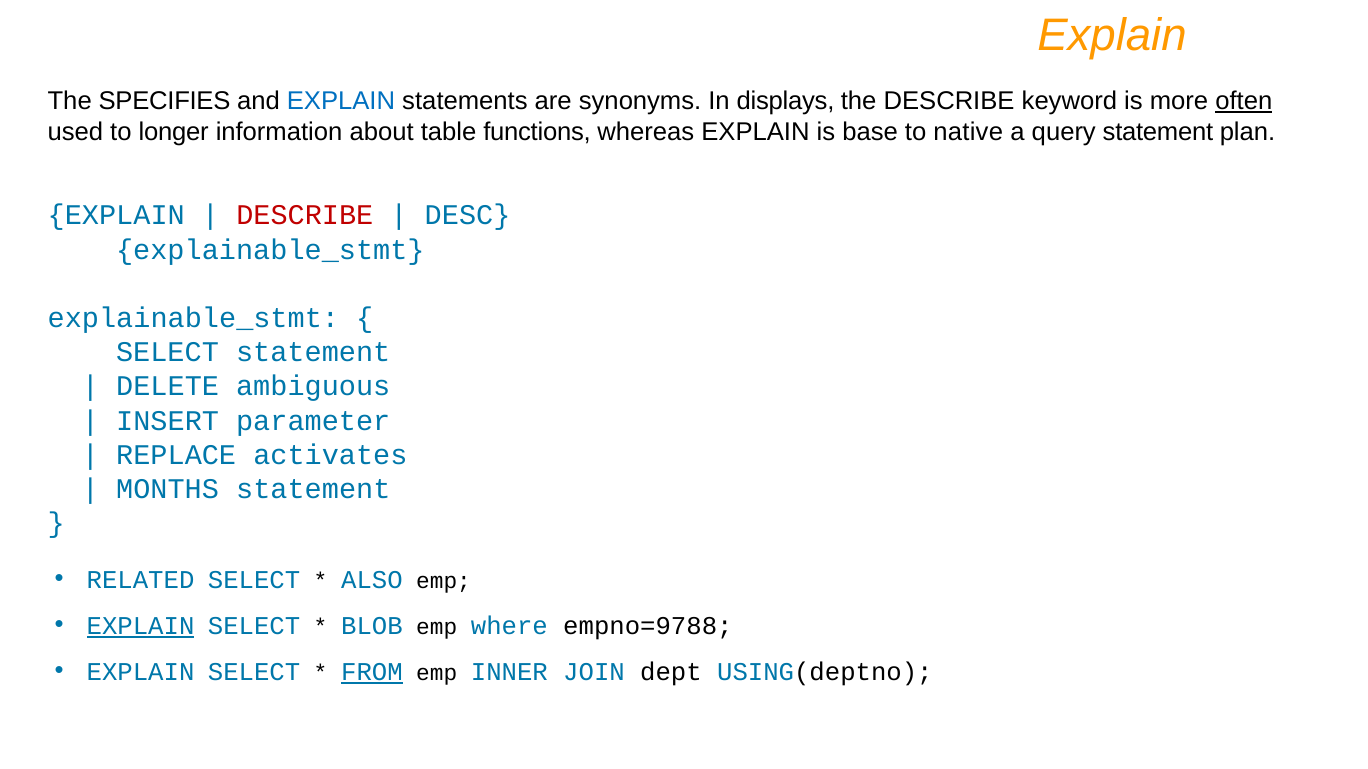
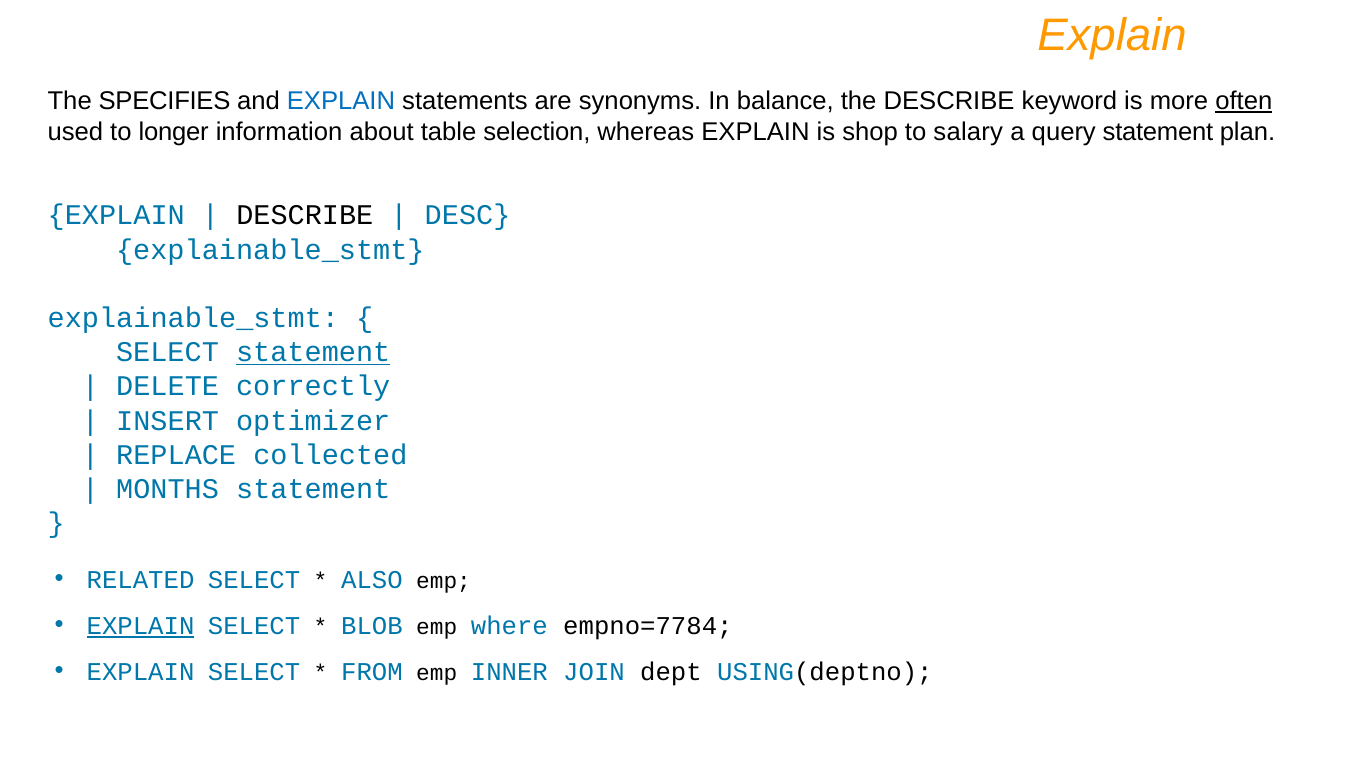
displays: displays -> balance
functions: functions -> selection
base: base -> shop
native: native -> salary
DESCRIBE at (305, 216) colour: red -> black
statement at (313, 352) underline: none -> present
ambiguous: ambiguous -> correctly
parameter: parameter -> optimizer
activates: activates -> collected
empno=9788: empno=9788 -> empno=7784
FROM underline: present -> none
